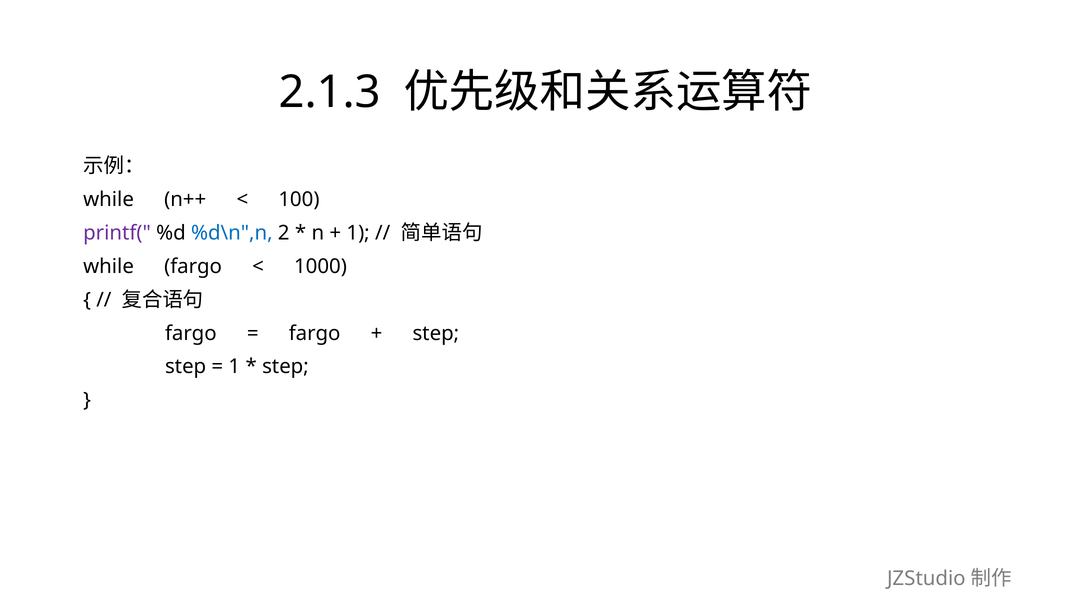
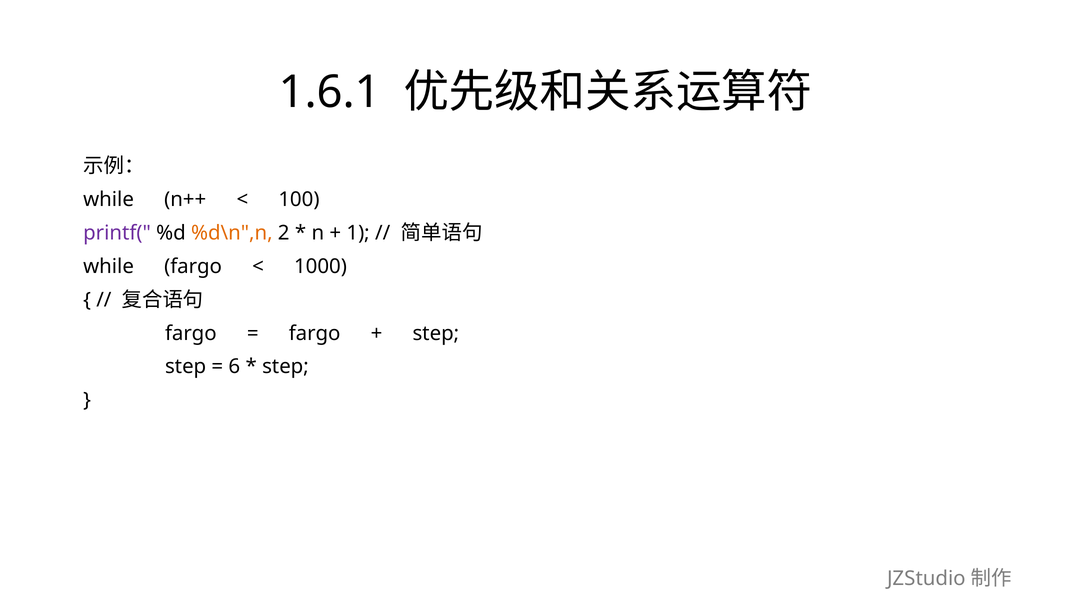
2.1.3: 2.1.3 -> 1.6.1
%d\n",n colour: blue -> orange
1 at (234, 367): 1 -> 6
